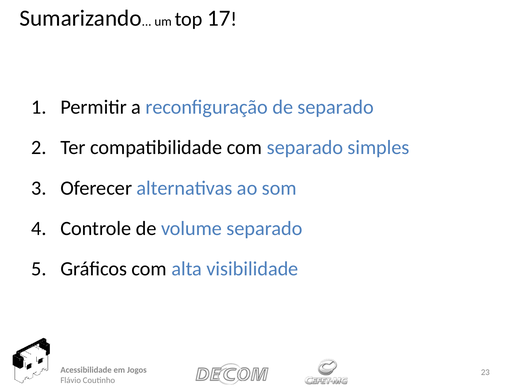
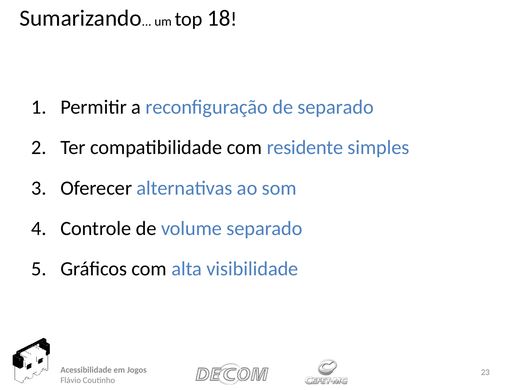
17: 17 -> 18
com separado: separado -> residente
